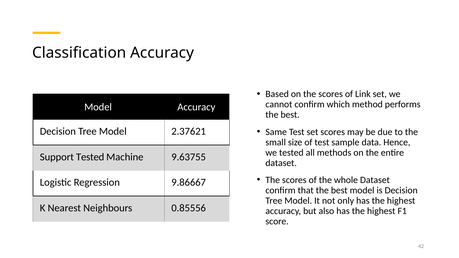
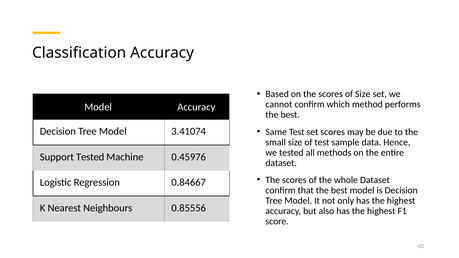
of Link: Link -> Size
2.37621: 2.37621 -> 3.41074
9.63755: 9.63755 -> 0.45976
9.86667: 9.86667 -> 0.84667
